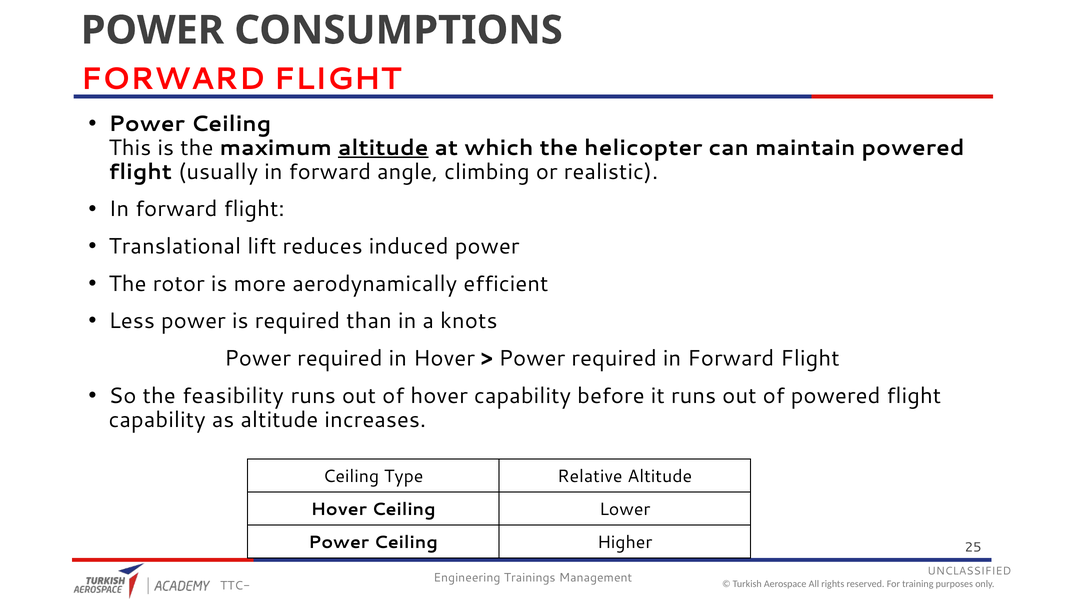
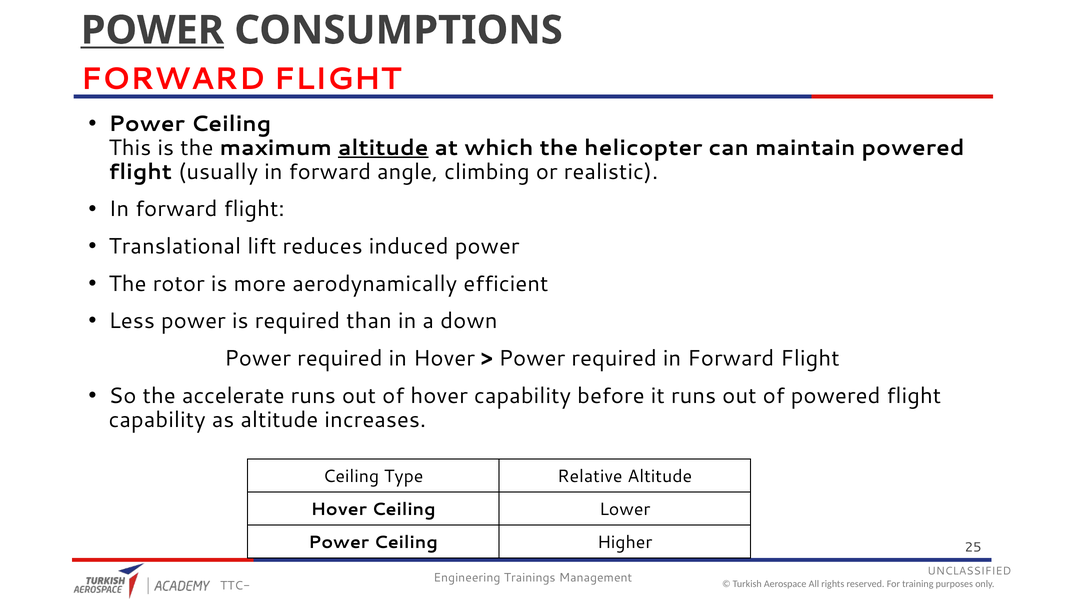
POWER at (152, 30) underline: none -> present
knots: knots -> down
feasibility: feasibility -> accelerate
